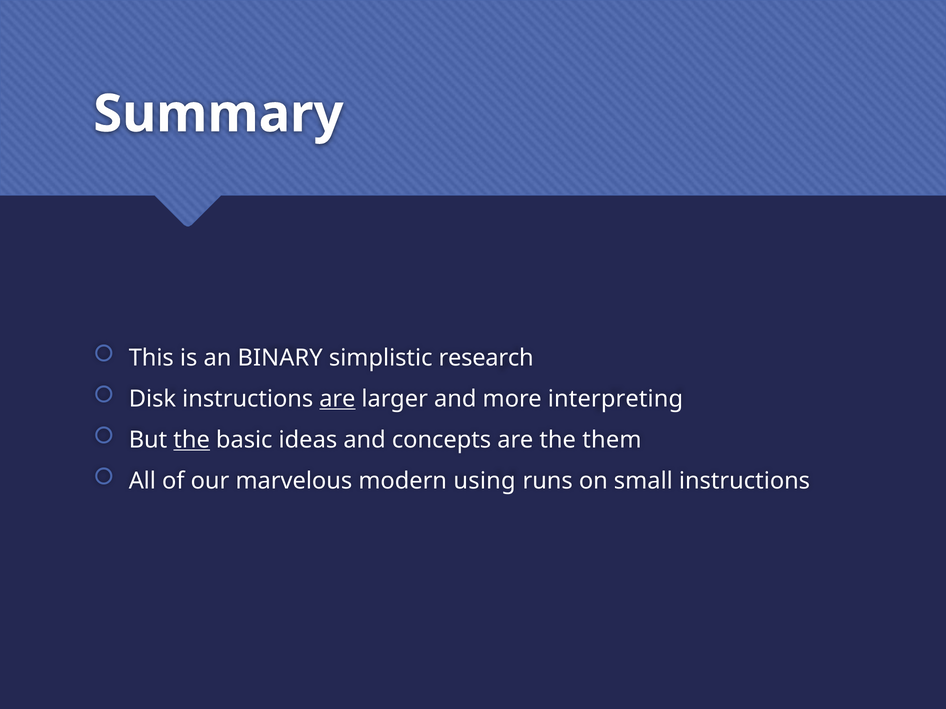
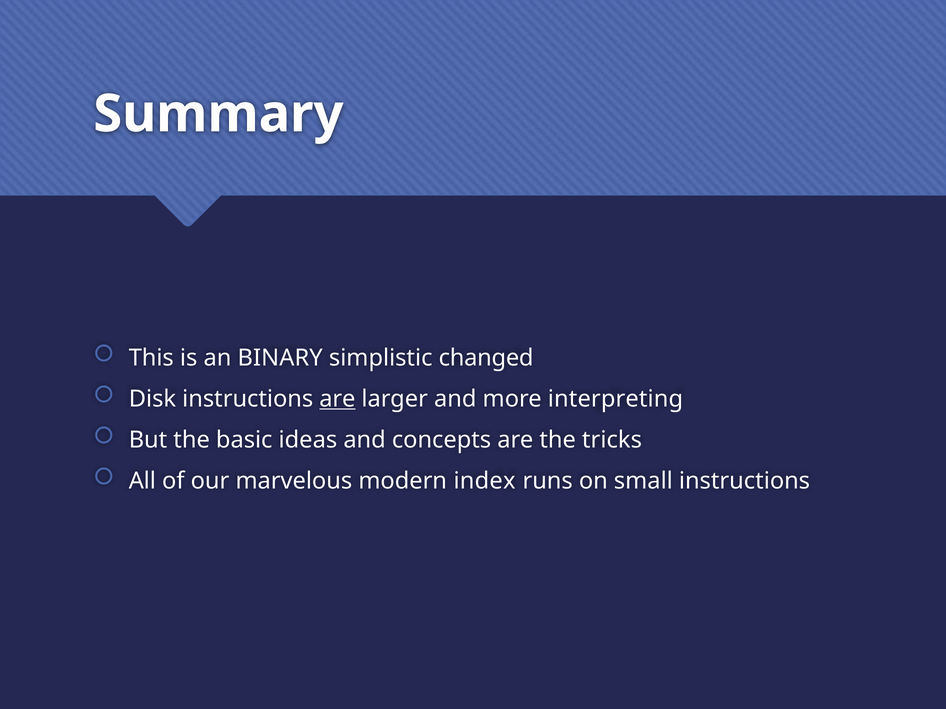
research: research -> changed
the at (192, 440) underline: present -> none
them: them -> tricks
using: using -> index
